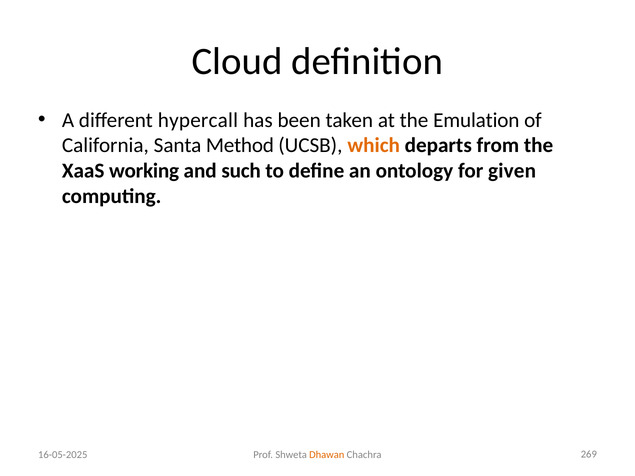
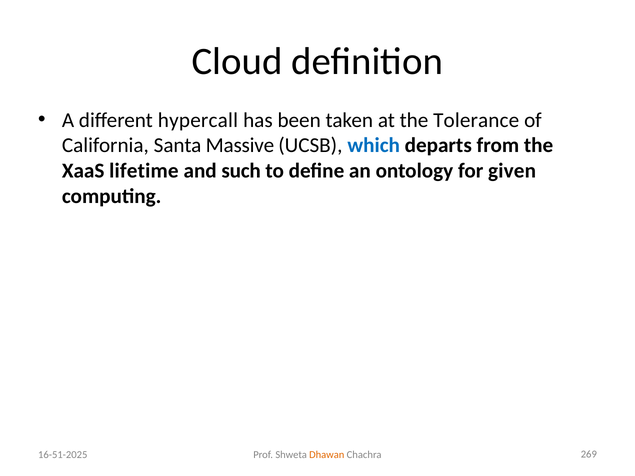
Emulation: Emulation -> Tolerance
Method: Method -> Massive
which colour: orange -> blue
working: working -> lifetime
16-05-2025: 16-05-2025 -> 16-51-2025
